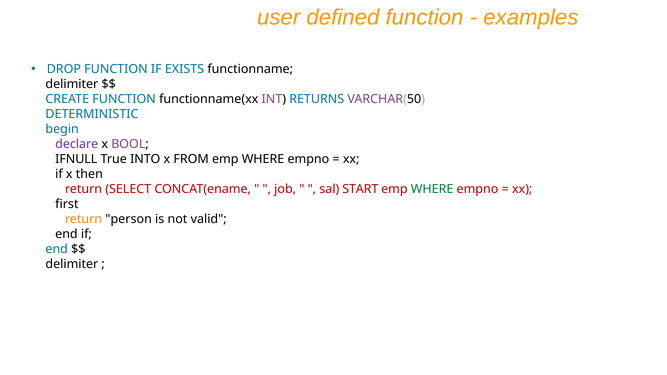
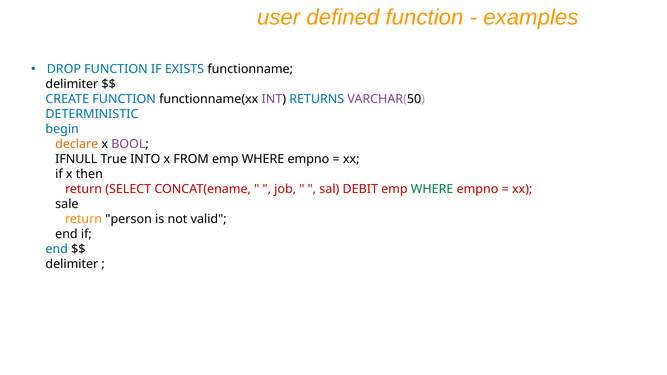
declare colour: purple -> orange
START: START -> DEBIT
first: first -> sale
